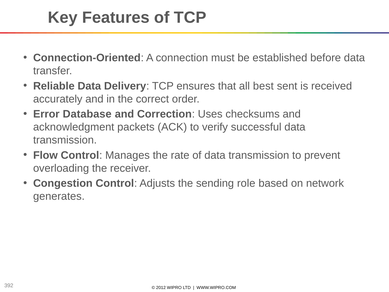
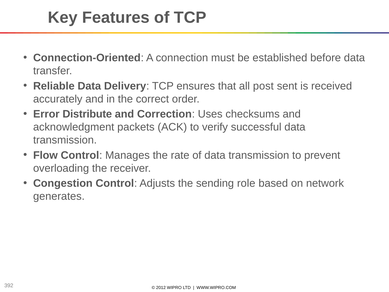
best: best -> post
Database: Database -> Distribute
